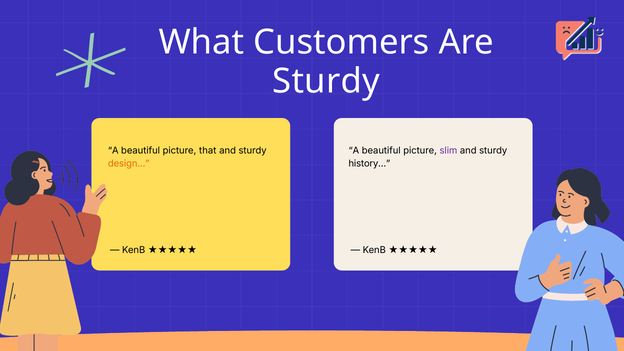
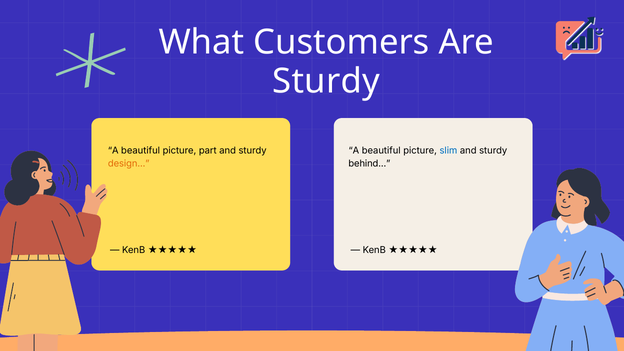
that: that -> part
slim colour: purple -> blue
history: history -> behind
